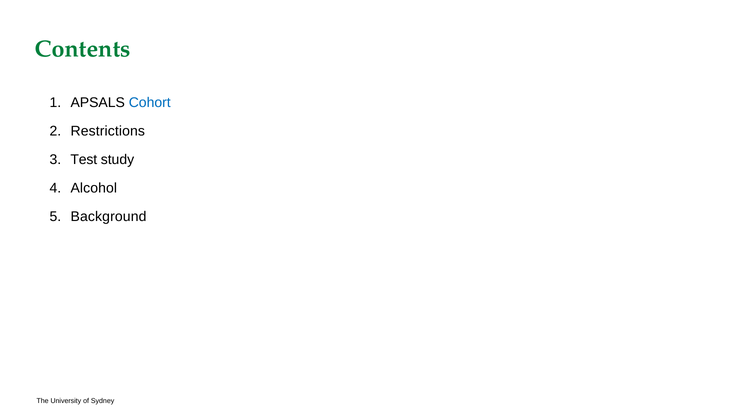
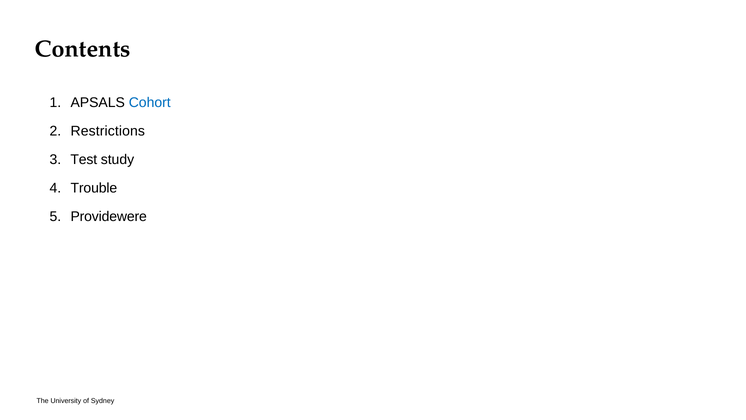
Contents colour: green -> black
Alcohol: Alcohol -> Trouble
Background: Background -> Providewere
